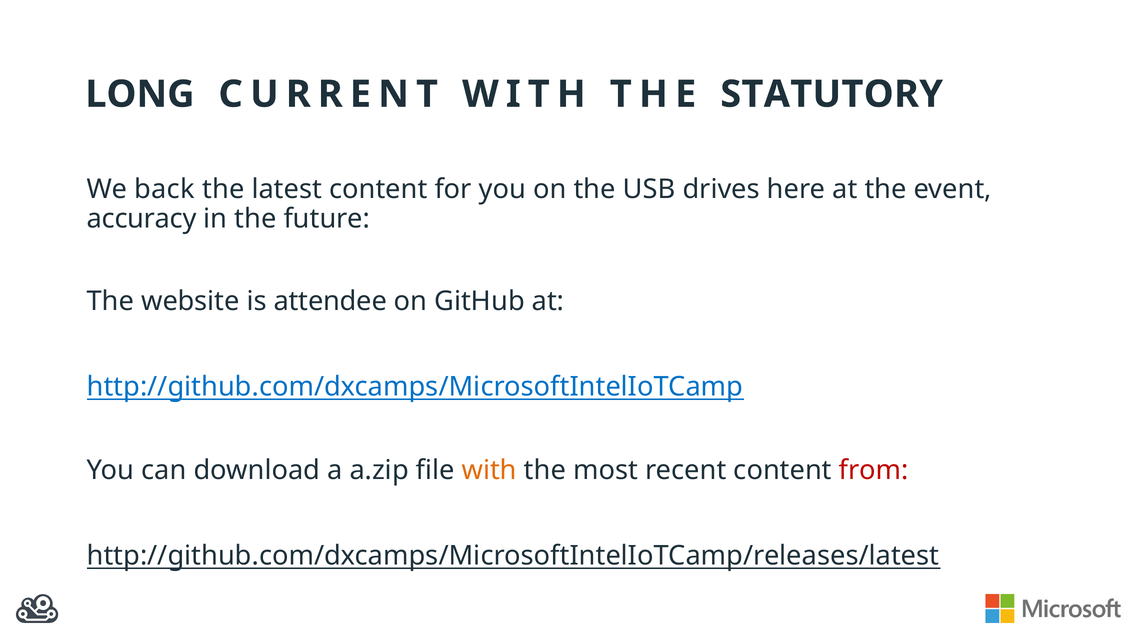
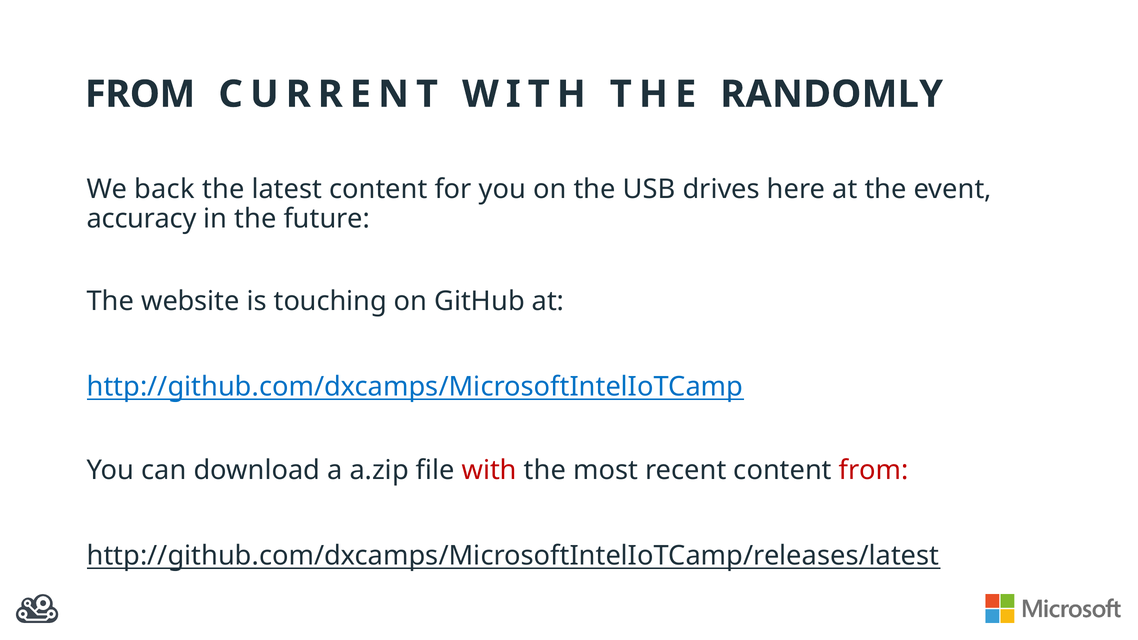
LONG at (140, 94): LONG -> FROM
STATUTORY: STATUTORY -> RANDOMLY
attendee: attendee -> touching
with at (489, 470) colour: orange -> red
